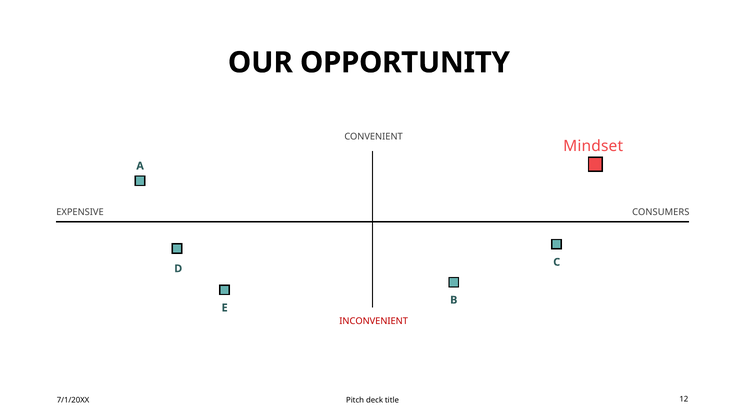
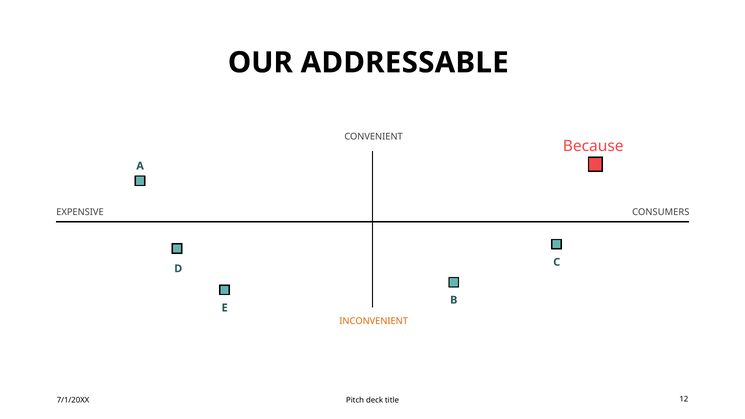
OPPORTUNITY: OPPORTUNITY -> ADDRESSABLE
Mindset: Mindset -> Because
INCONVENIENT colour: red -> orange
